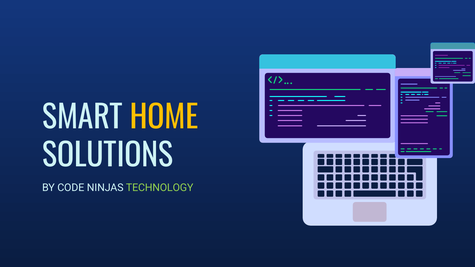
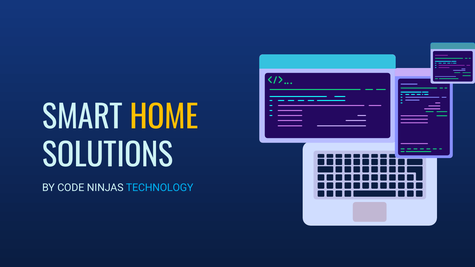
TECHNOLOGY colour: light green -> light blue
